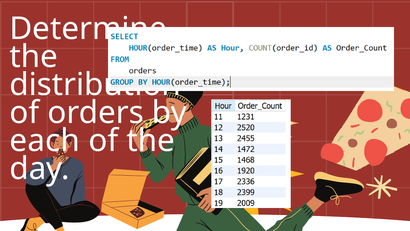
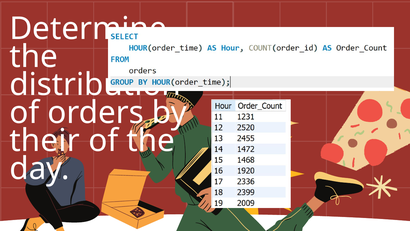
each: each -> their
